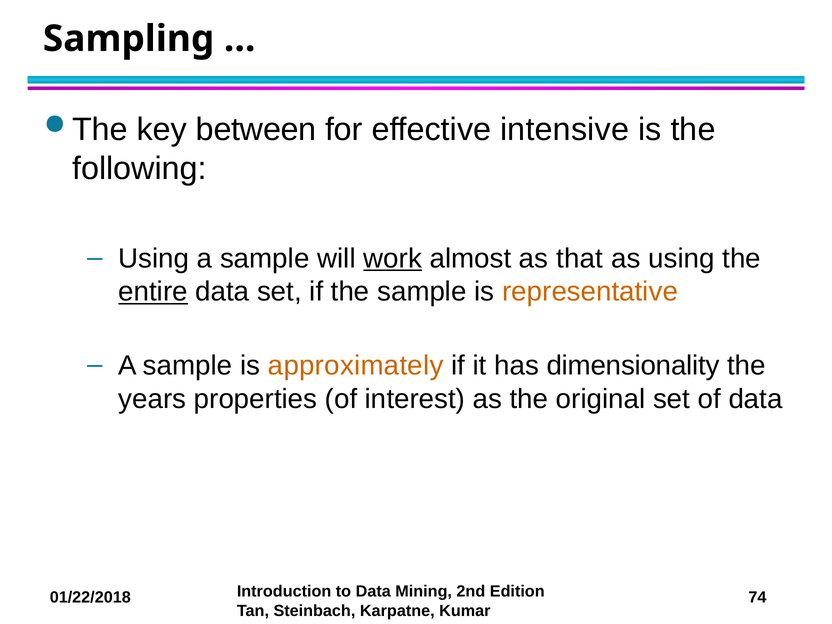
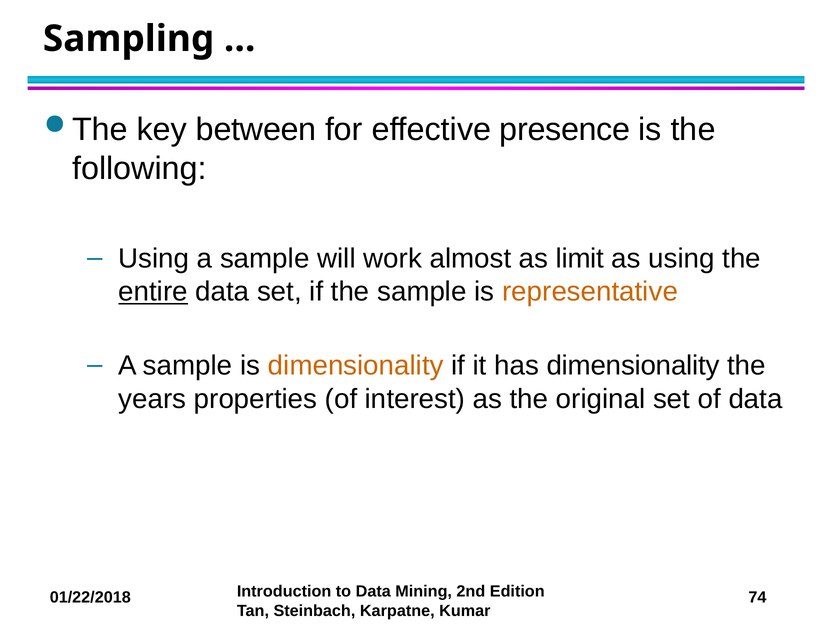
intensive: intensive -> presence
work underline: present -> none
that: that -> limit
is approximately: approximately -> dimensionality
